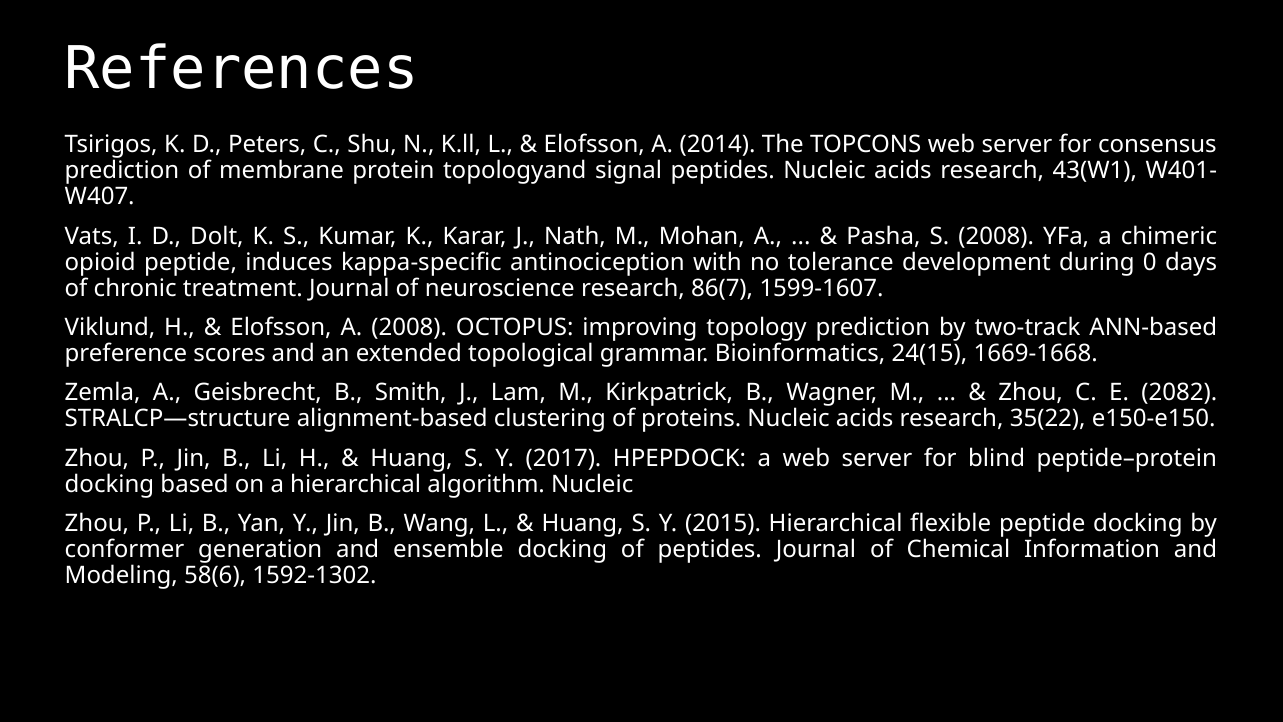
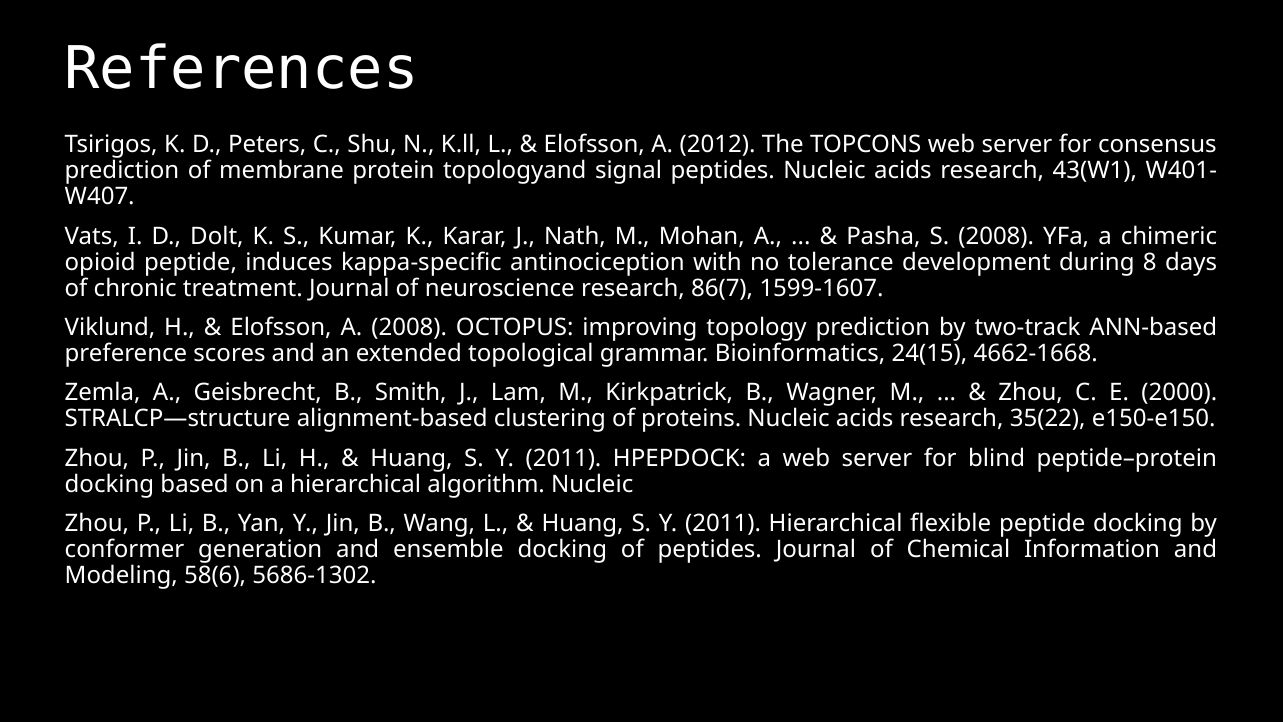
2014: 2014 -> 2012
0: 0 -> 8
1669-1668: 1669-1668 -> 4662-1668
2082: 2082 -> 2000
2017 at (564, 458): 2017 -> 2011
2015 at (723, 523): 2015 -> 2011
1592-1302: 1592-1302 -> 5686-1302
